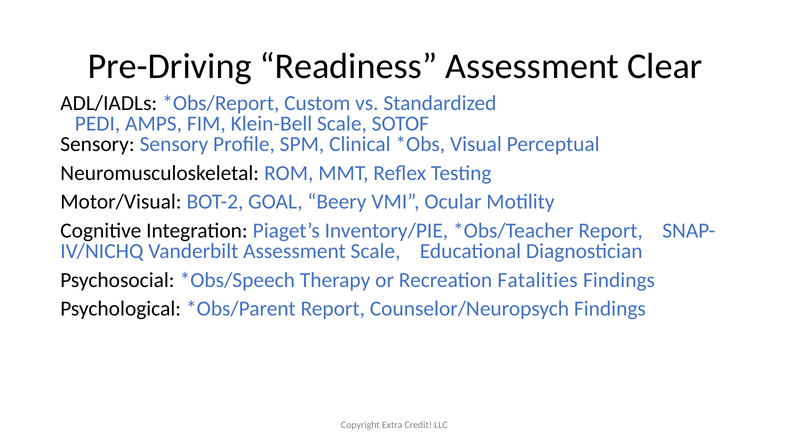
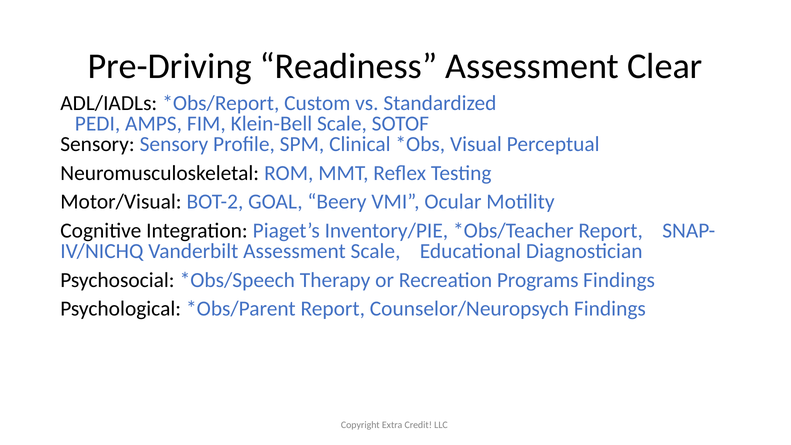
Fatalities: Fatalities -> Programs
